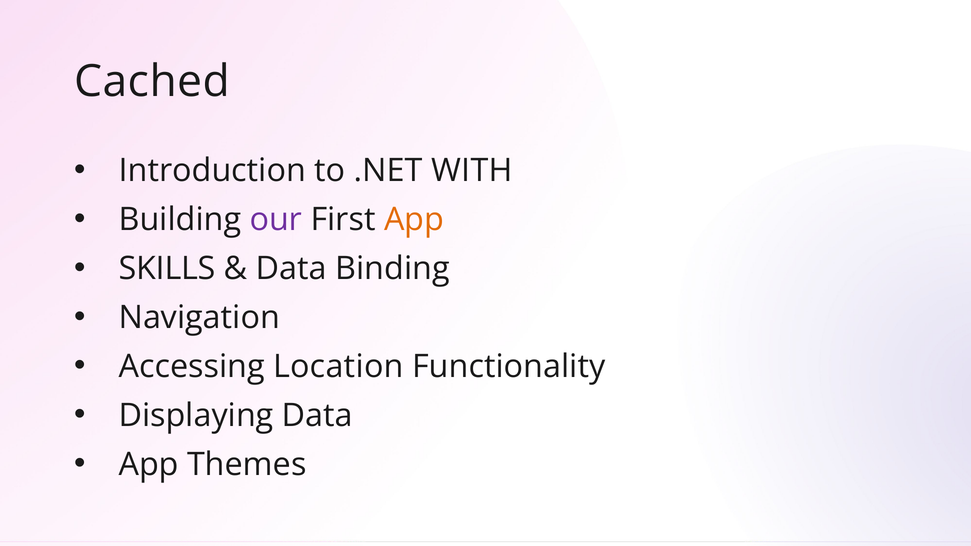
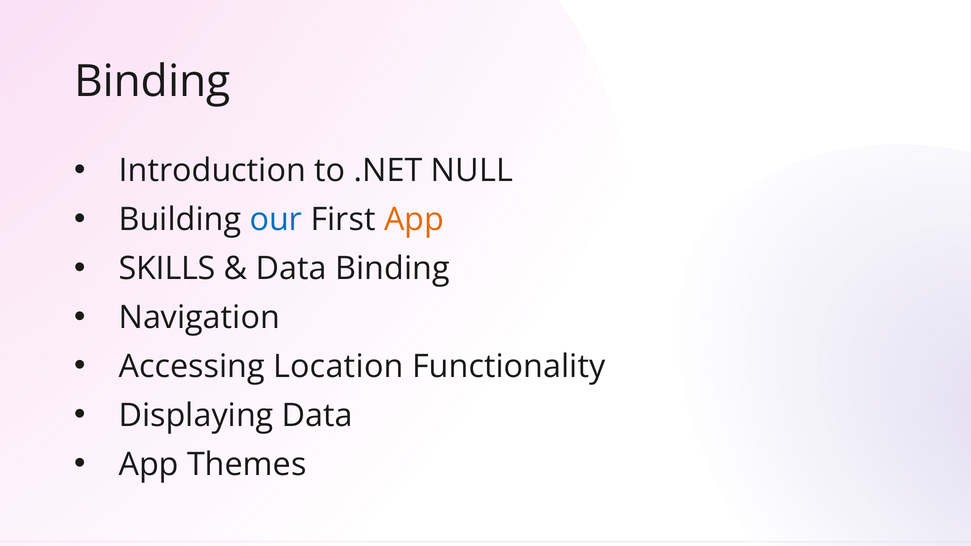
Cached at (152, 82): Cached -> Binding
WITH: WITH -> NULL
our colour: purple -> blue
